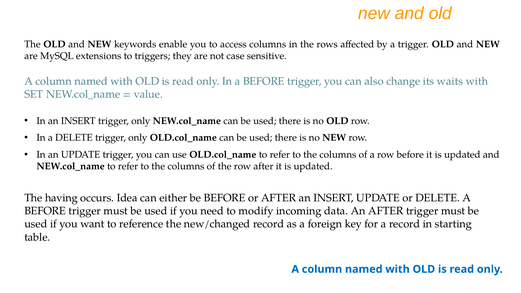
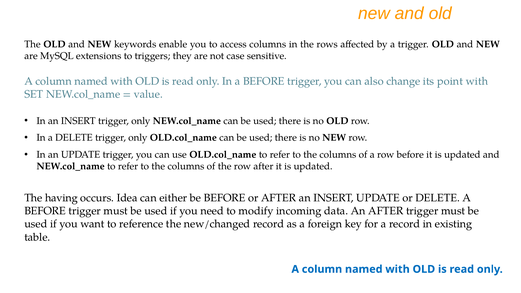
waits: waits -> point
starting: starting -> existing
